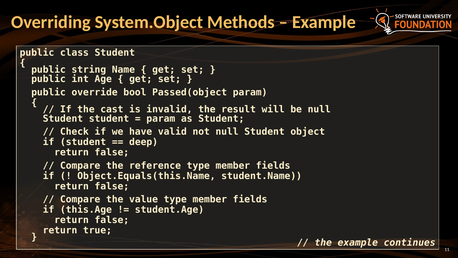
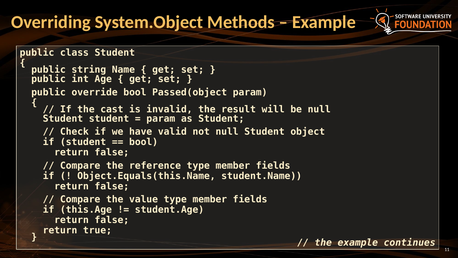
deep at (144, 142): deep -> bool
